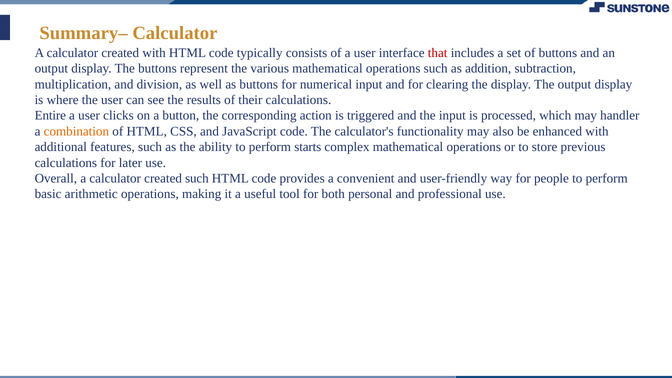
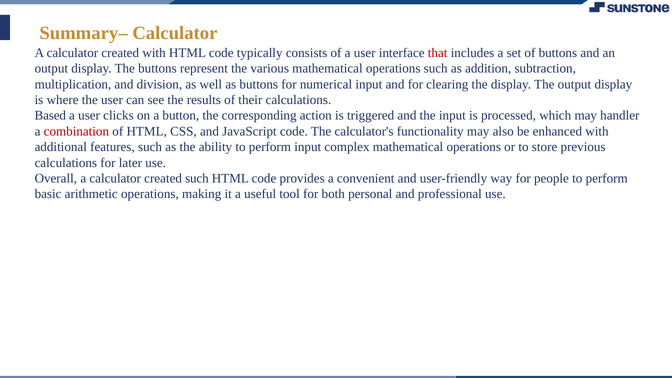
Entire: Entire -> Based
combination colour: orange -> red
perform starts: starts -> input
